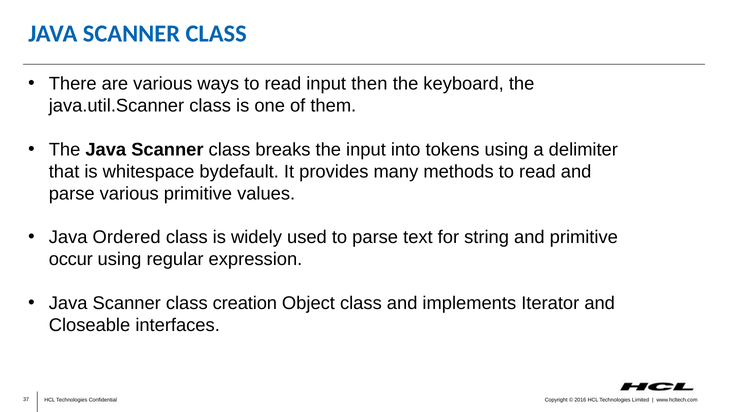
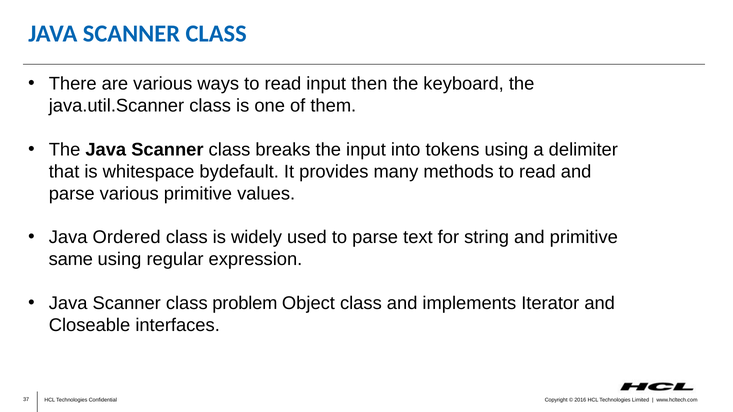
occur: occur -> same
creation: creation -> problem
